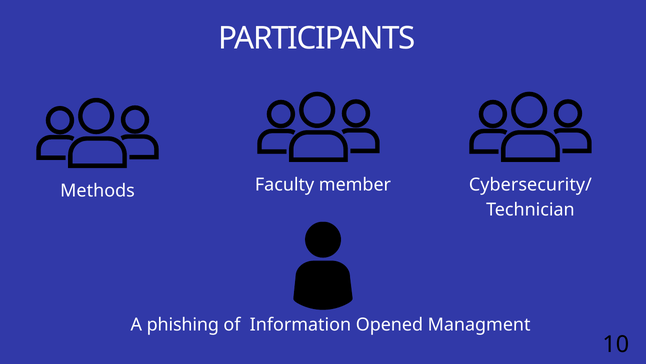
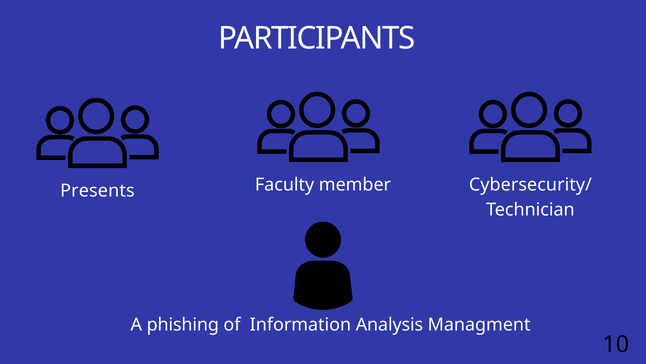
Methods: Methods -> Presents
Opened: Opened -> Analysis
